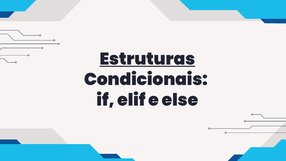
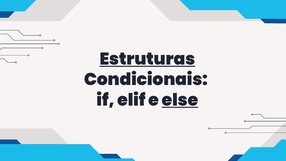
else underline: none -> present
